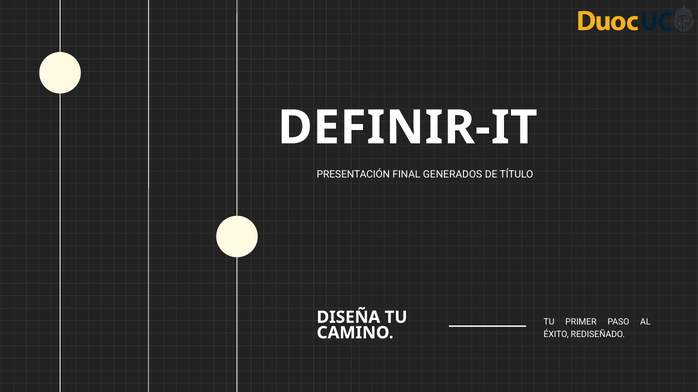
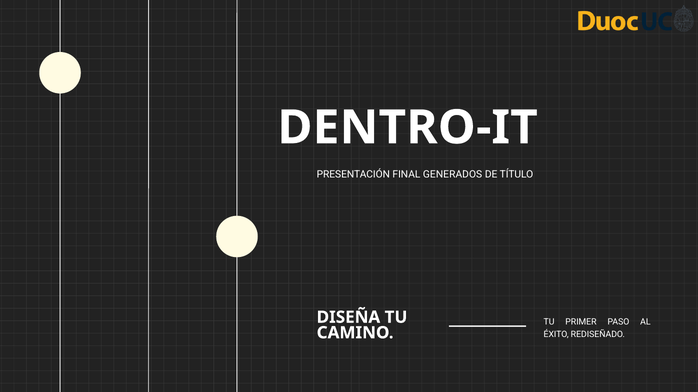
DEFINIR-IT: DEFINIR-IT -> DENTRO-IT
